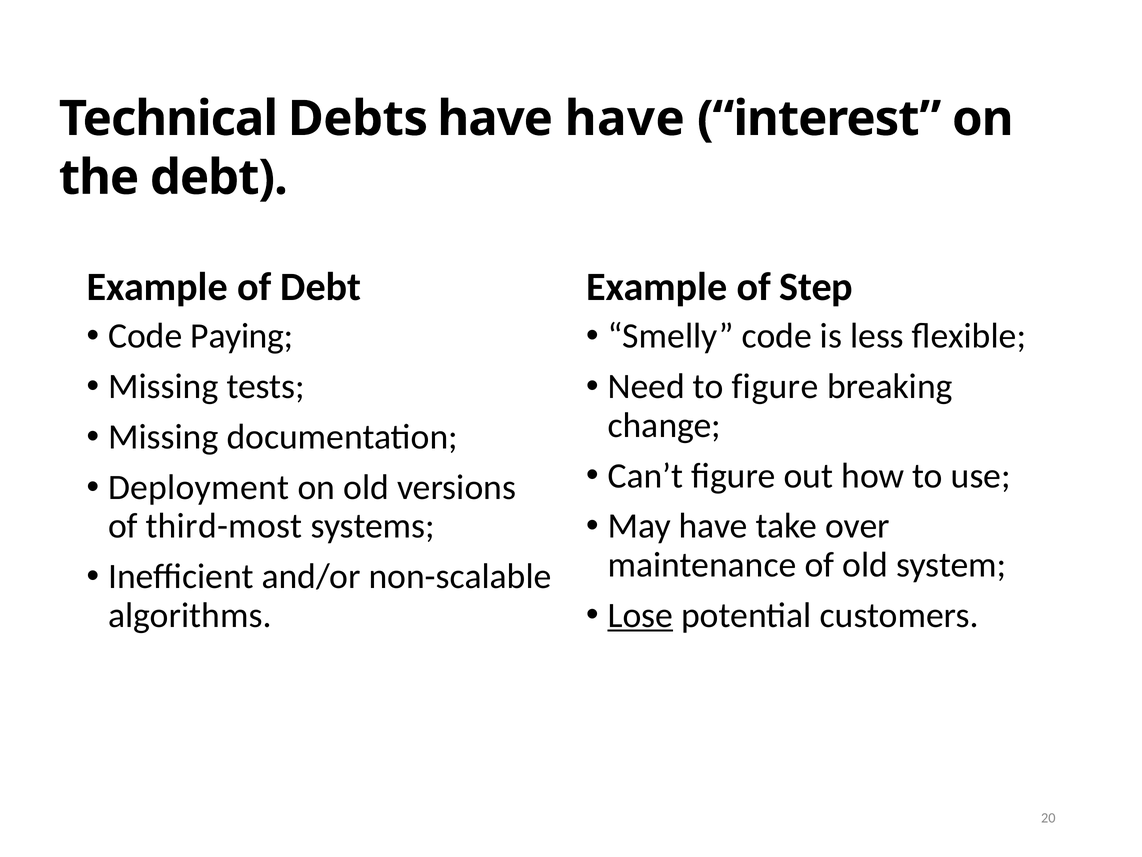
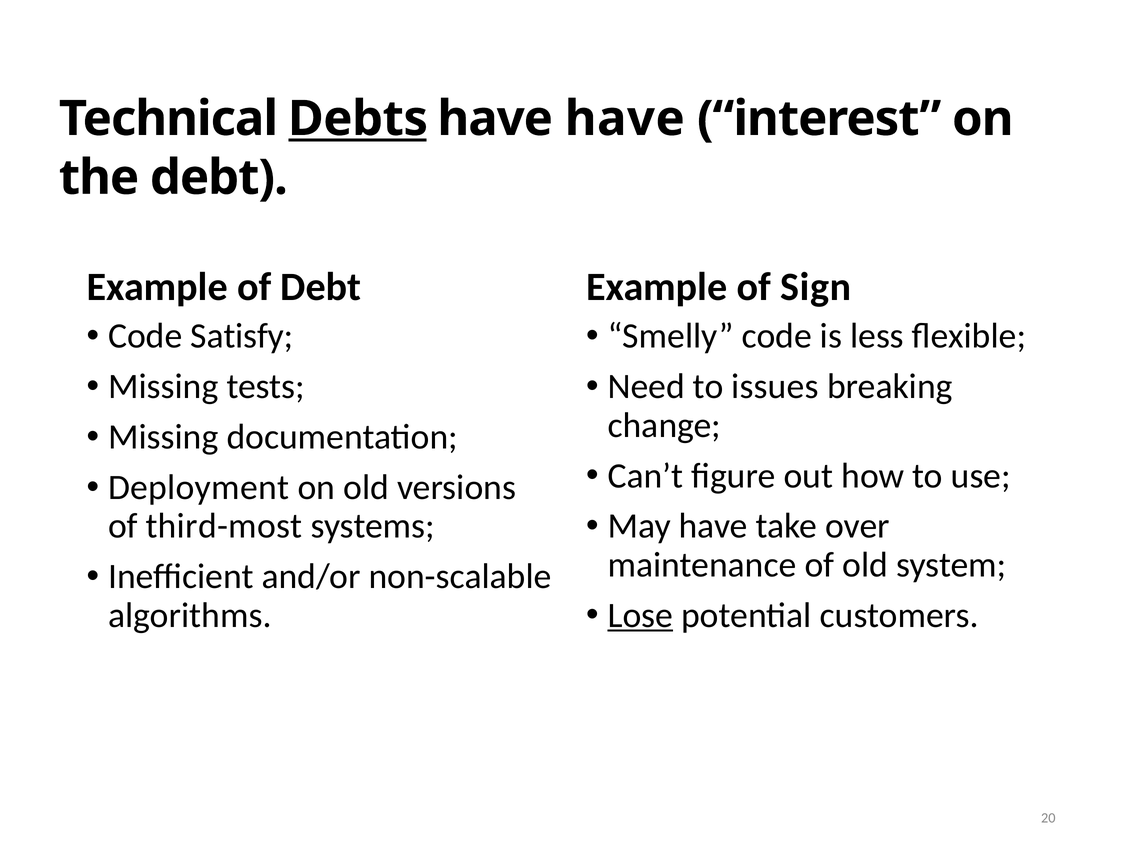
Debts underline: none -> present
Step: Step -> Sign
Paying: Paying -> Satisfy
to figure: figure -> issues
